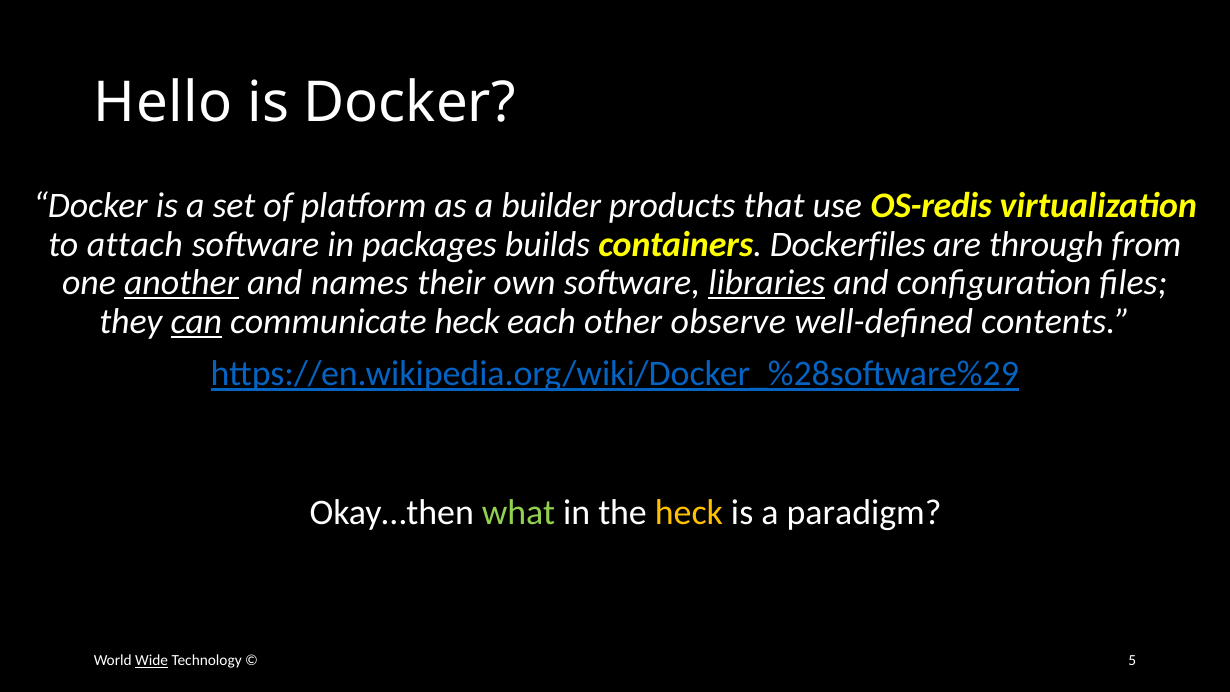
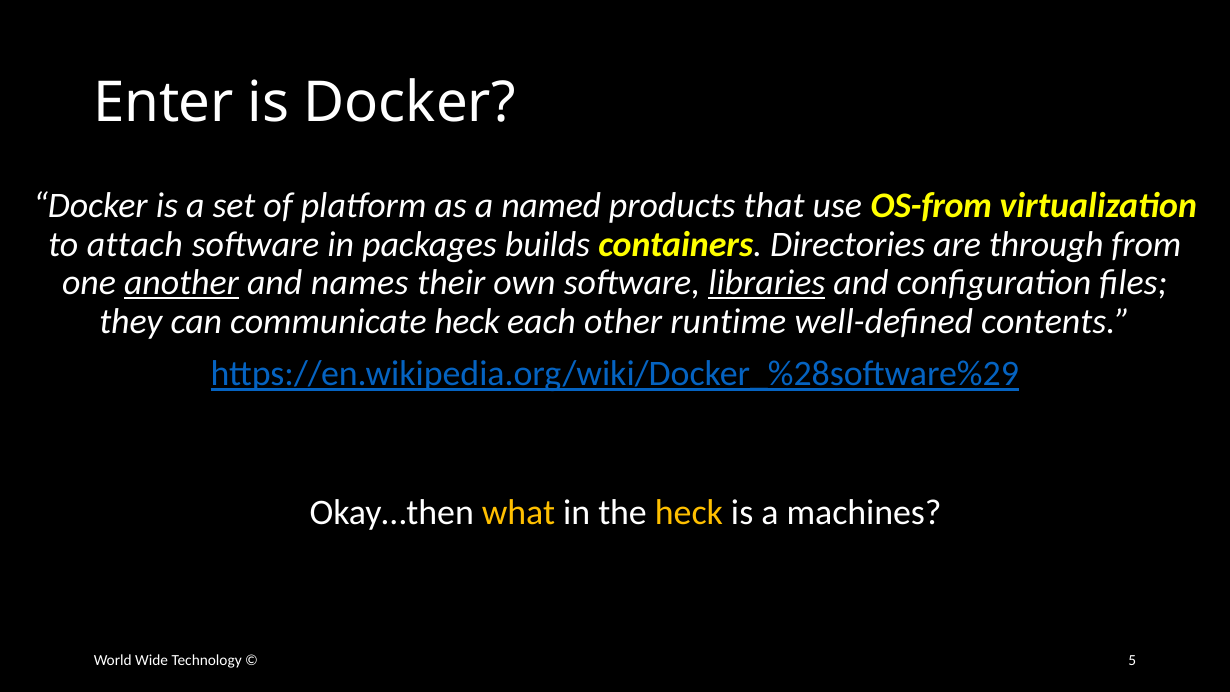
Hello: Hello -> Enter
builder: builder -> named
OS-redis: OS-redis -> OS-from
Dockerfiles: Dockerfiles -> Directories
can underline: present -> none
observe: observe -> runtime
what colour: light green -> yellow
paradigm: paradigm -> machines
Wide underline: present -> none
